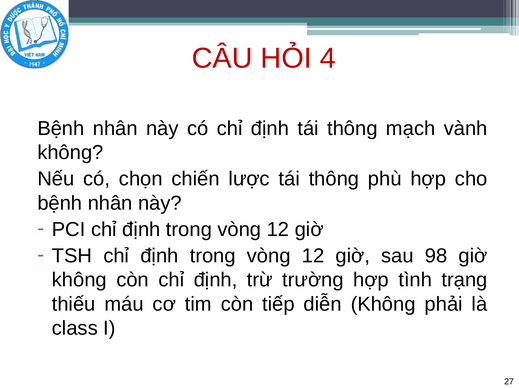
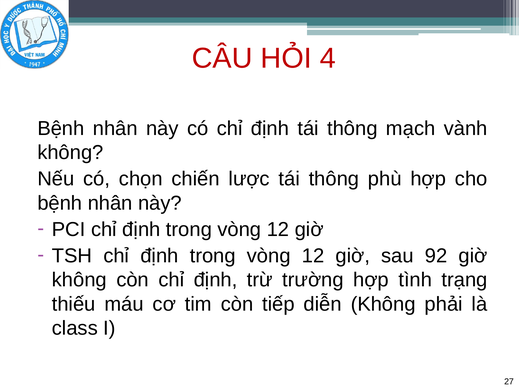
98: 98 -> 92
